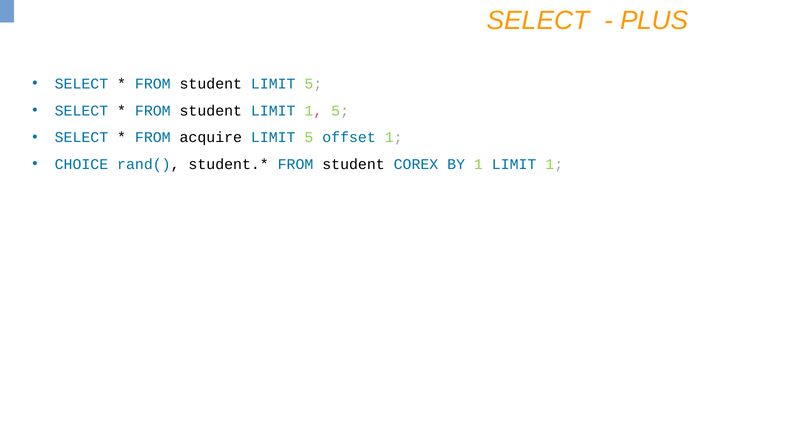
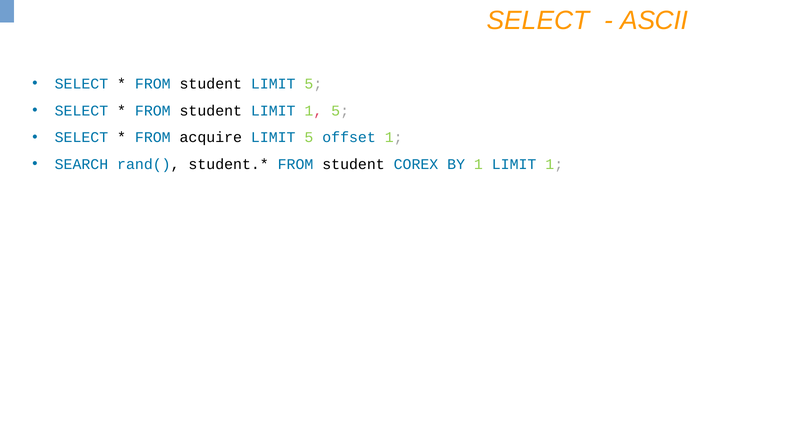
PLUS: PLUS -> ASCII
CHOICE: CHOICE -> SEARCH
